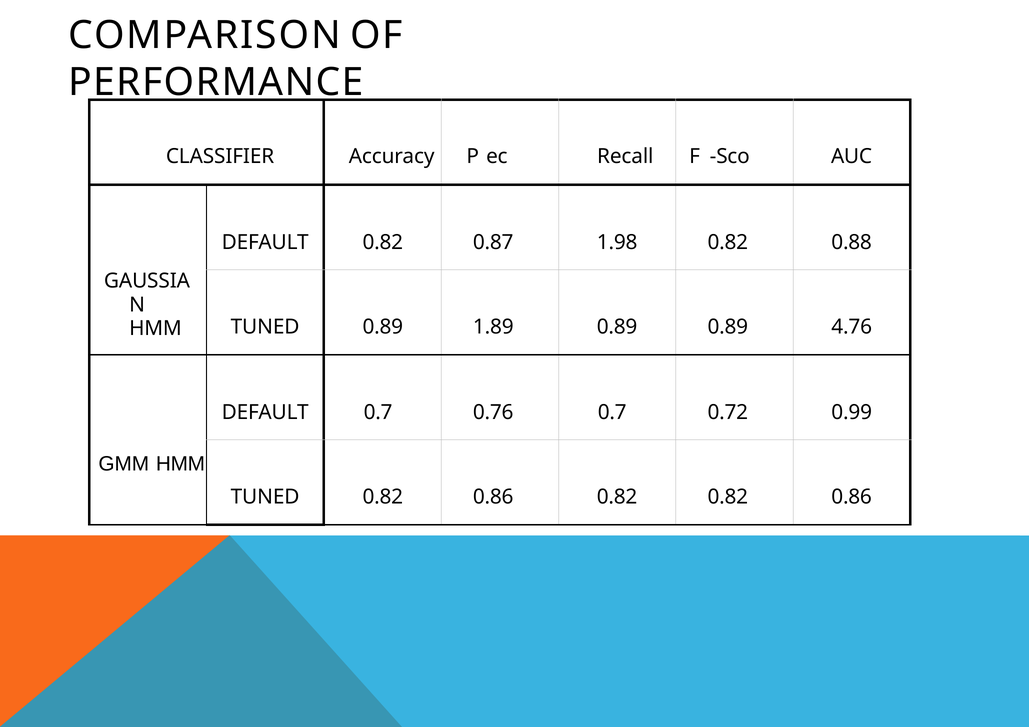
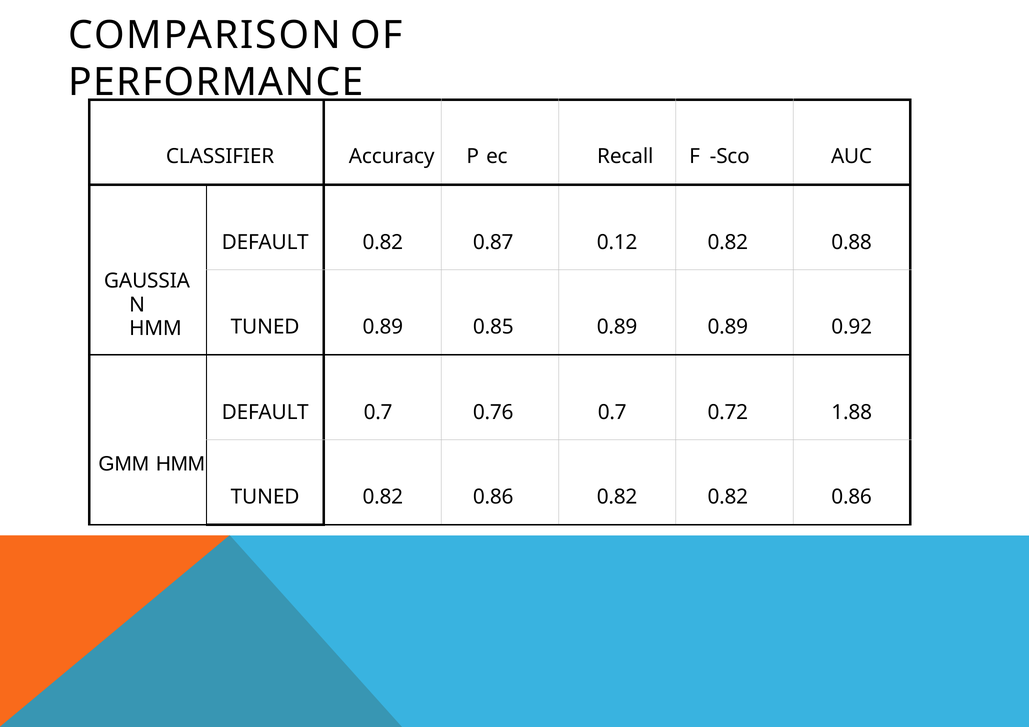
1.98: 1.98 -> 0.12
1.89: 1.89 -> 0.85
4.76: 4.76 -> 0.92
0.99: 0.99 -> 1.88
